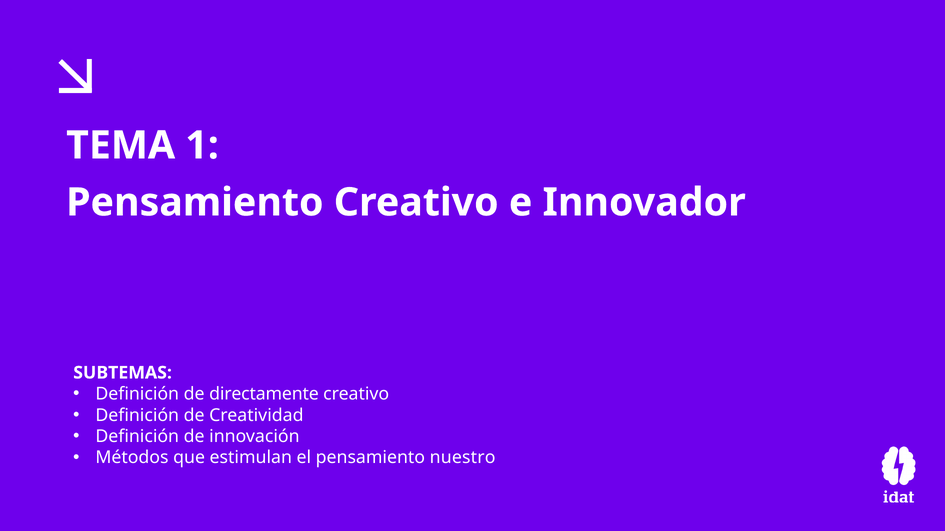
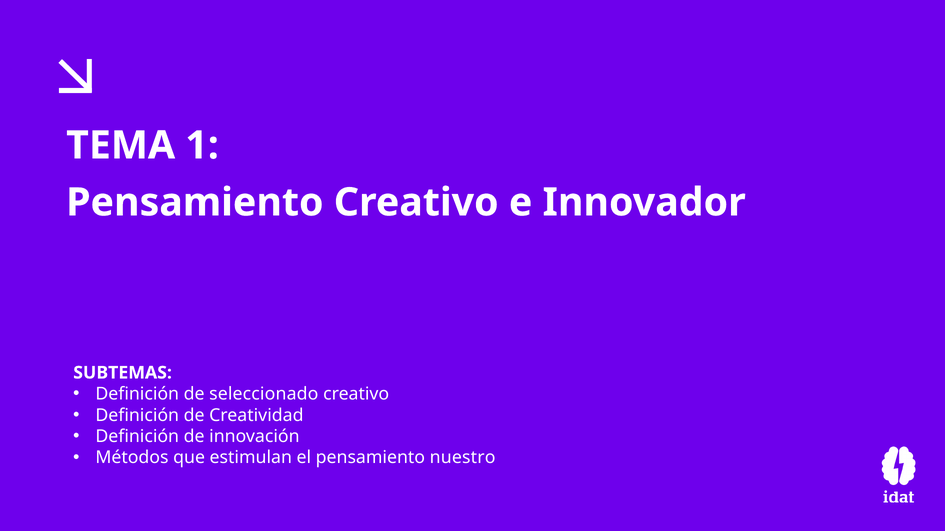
directamente: directamente -> seleccionado
